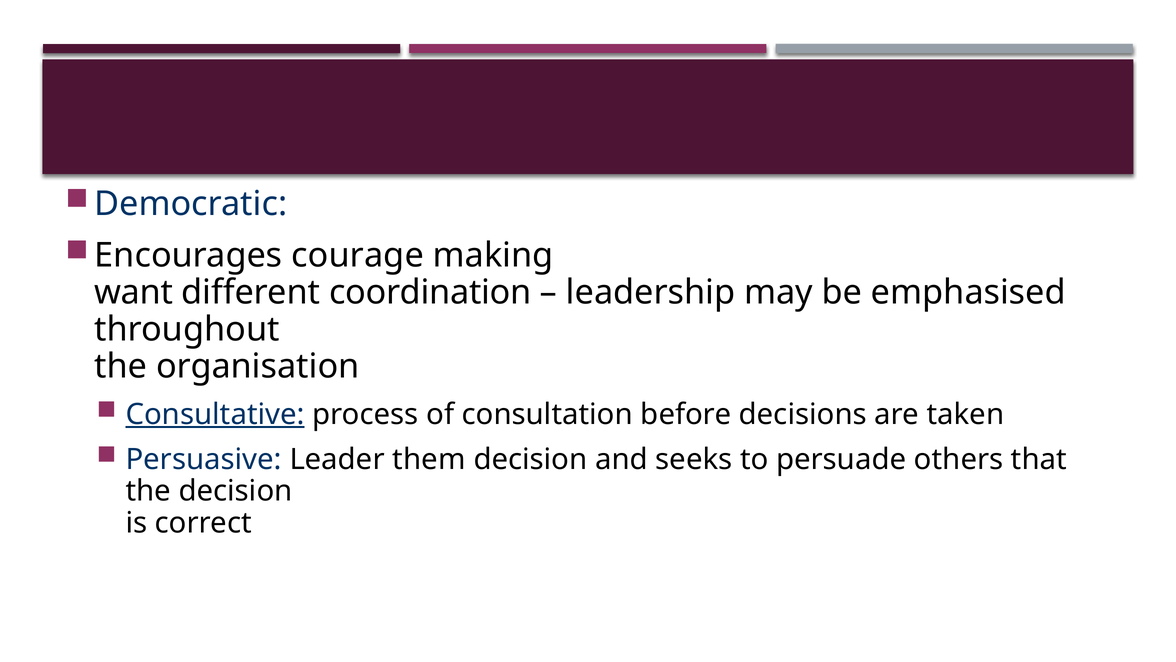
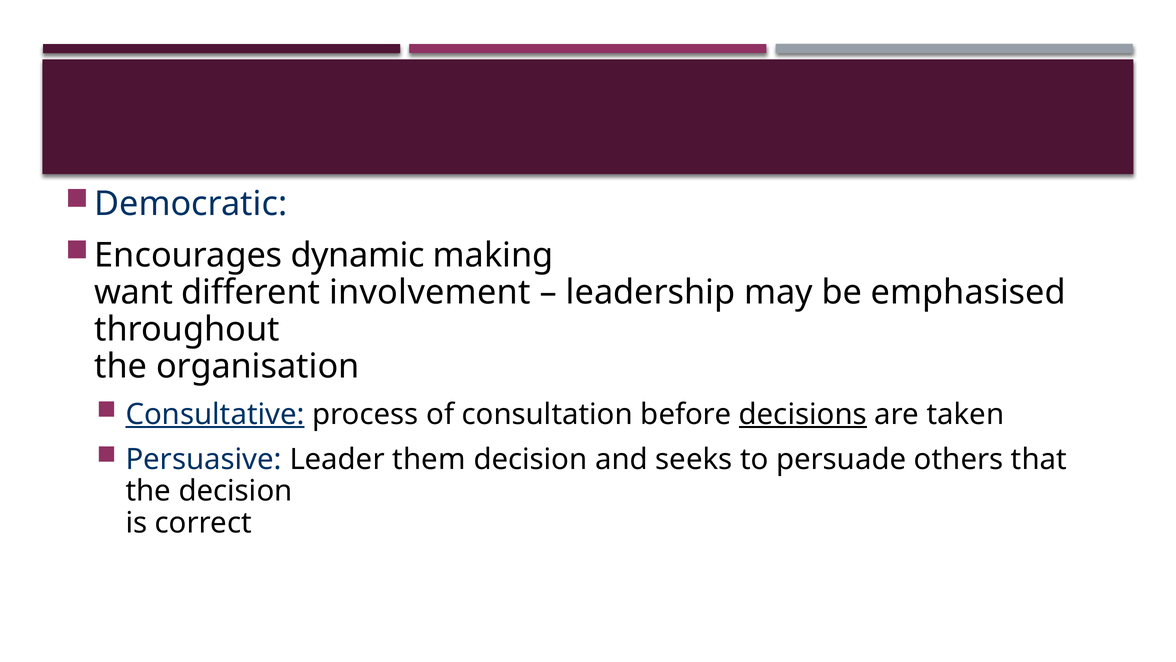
courage: courage -> dynamic
coordination: coordination -> involvement
decisions underline: none -> present
